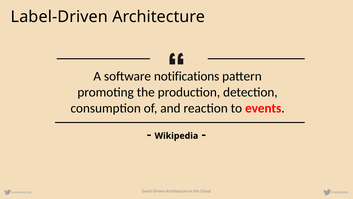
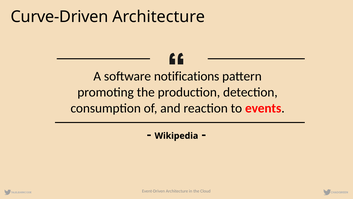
Label-Driven: Label-Driven -> Curve-Driven
